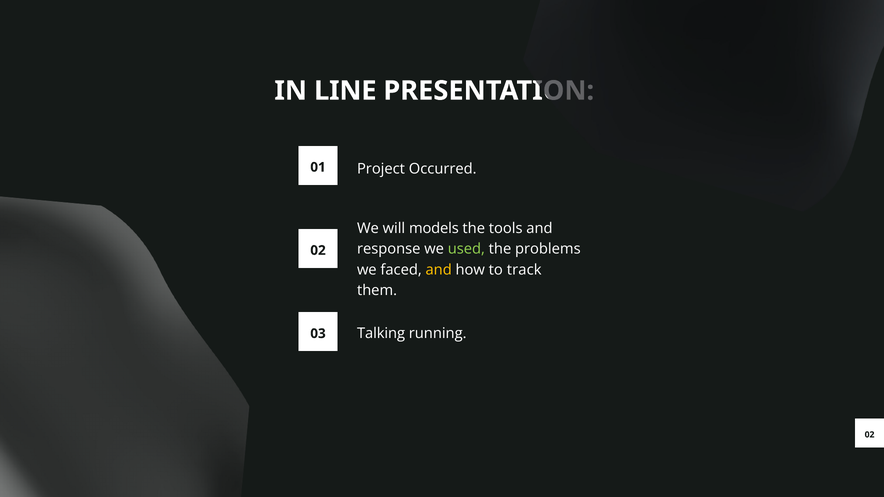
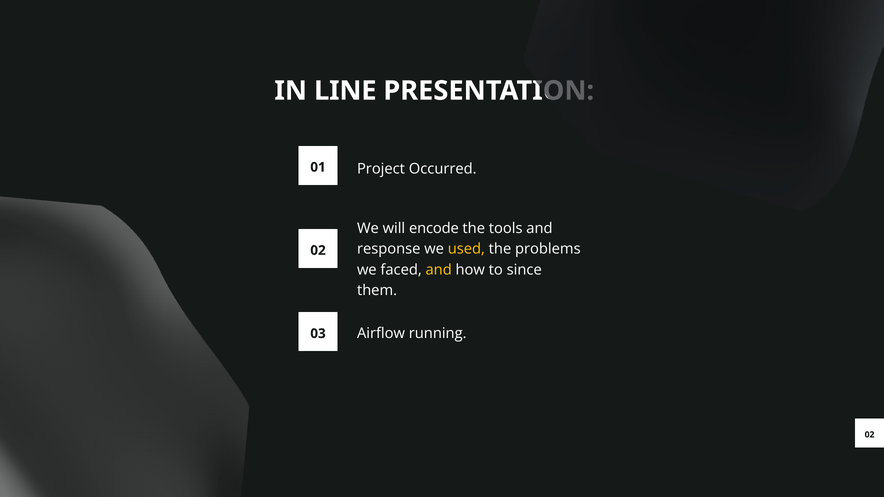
models: models -> encode
used colour: light green -> yellow
track: track -> since
Talking: Talking -> Airflow
